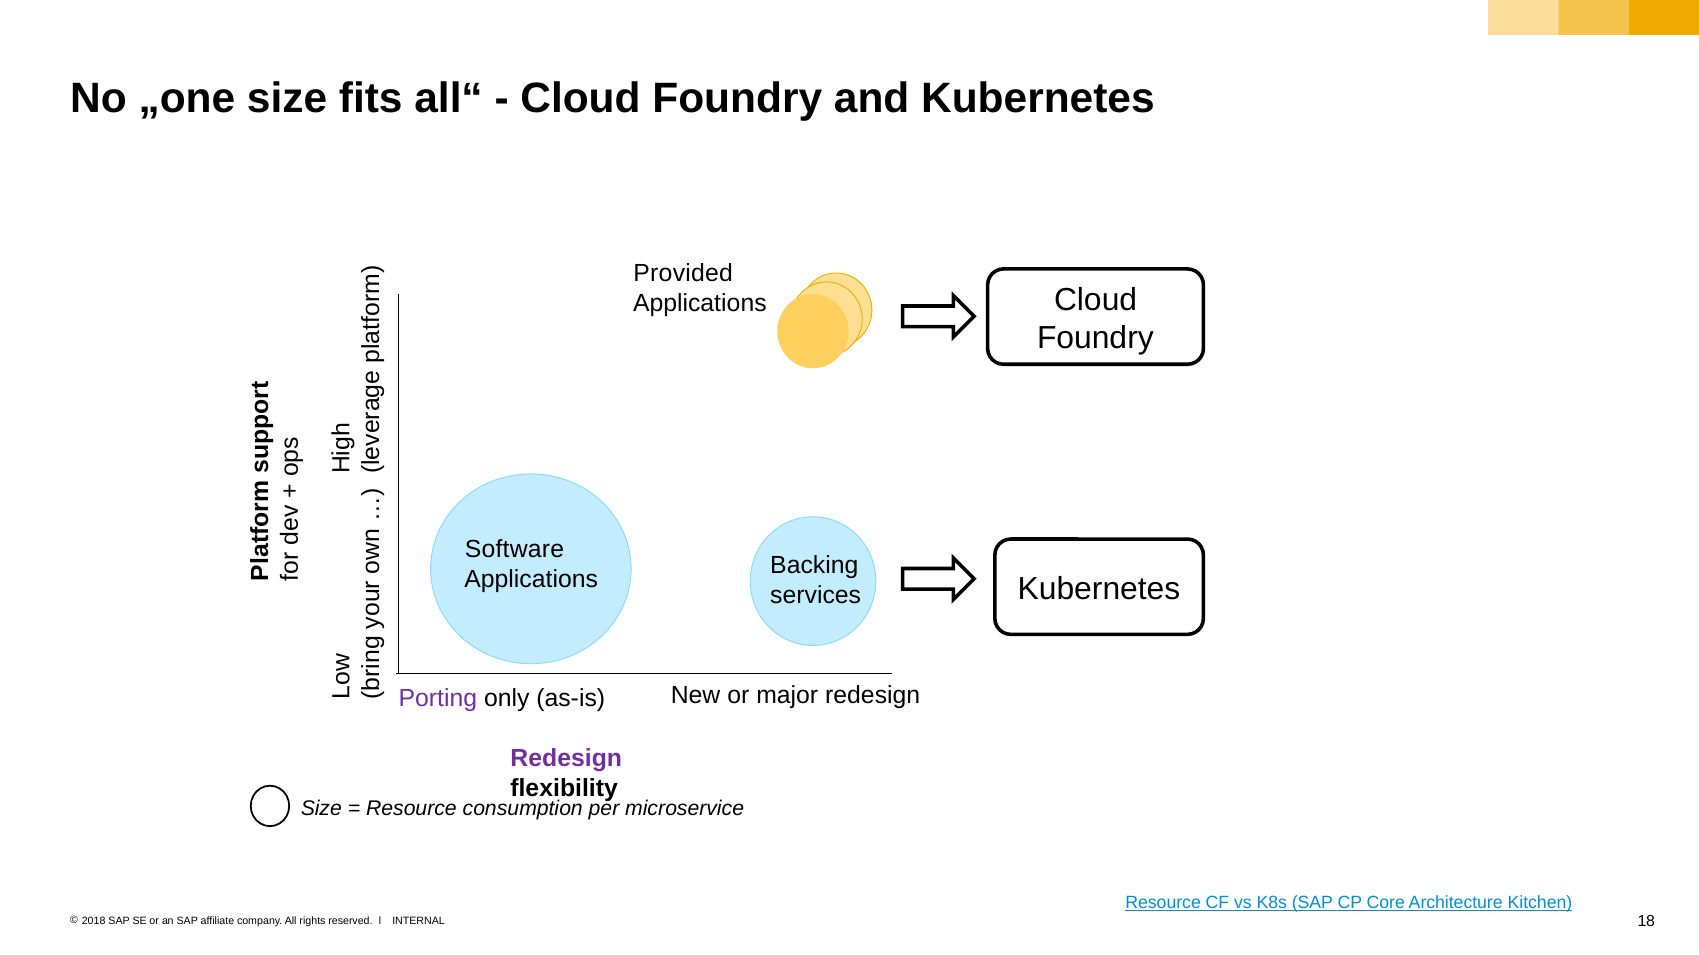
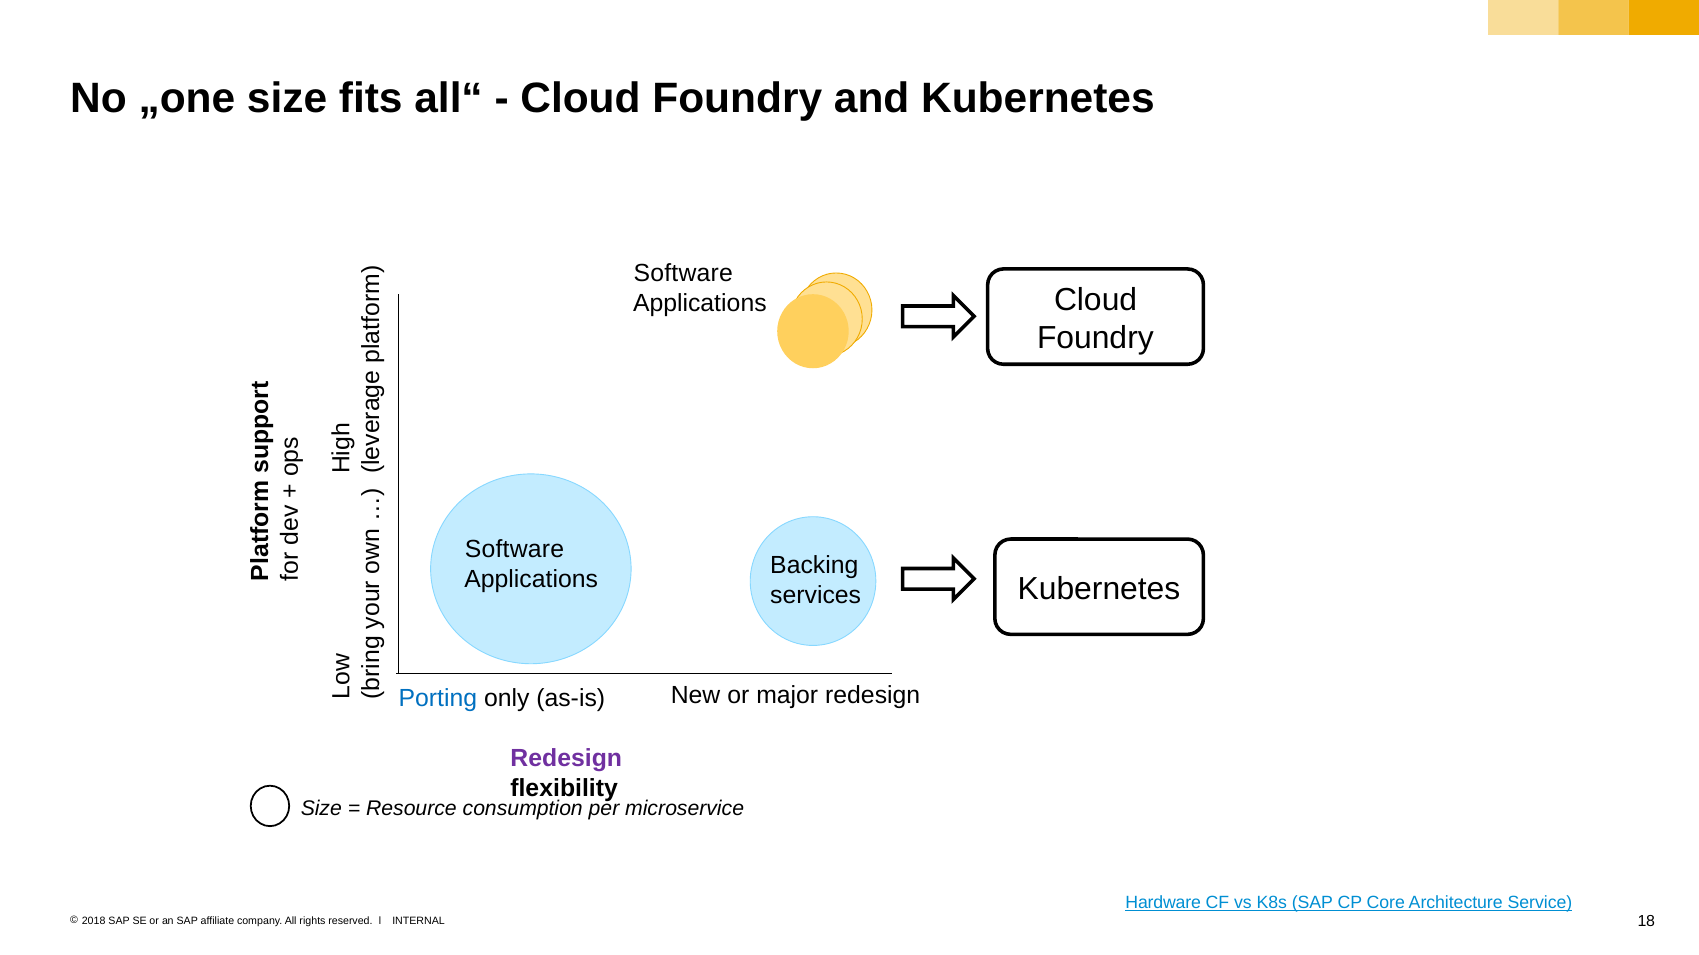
Provided at (683, 273): Provided -> Software
Porting colour: purple -> blue
Resource at (1163, 903): Resource -> Hardware
Kitchen: Kitchen -> Service
